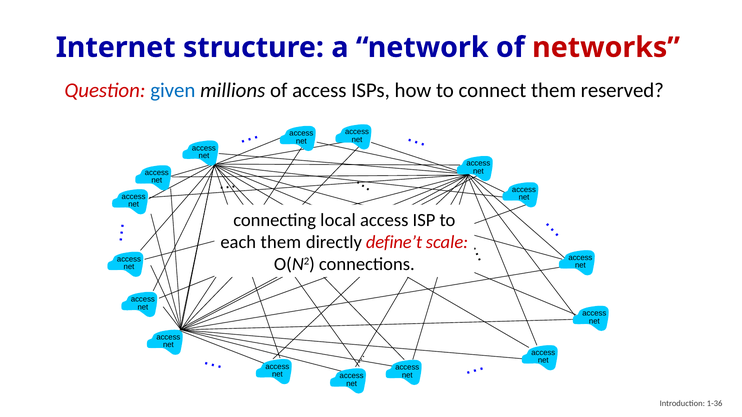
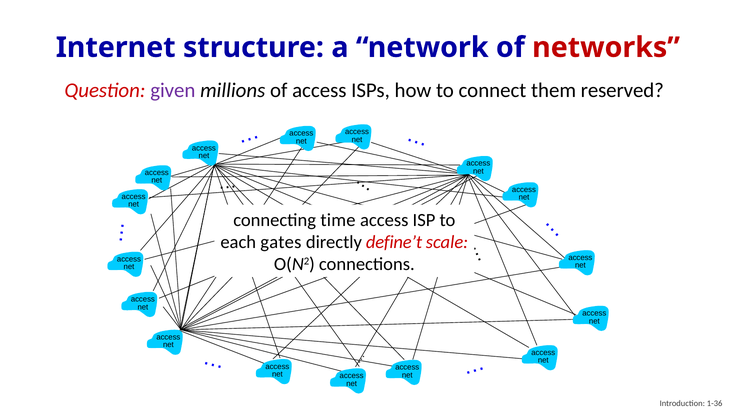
given colour: blue -> purple
local: local -> time
each them: them -> gates
